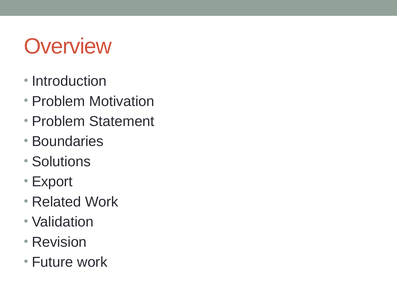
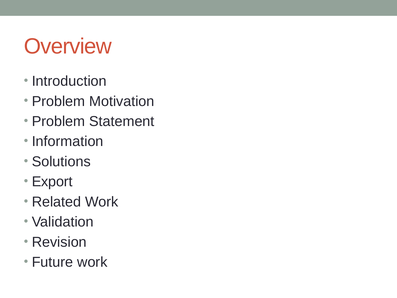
Boundaries: Boundaries -> Information
